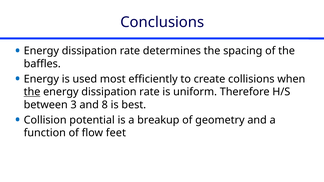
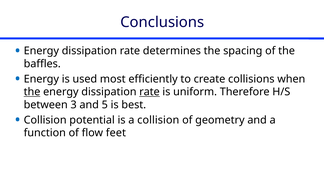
rate at (149, 92) underline: none -> present
8: 8 -> 5
a breakup: breakup -> collision
